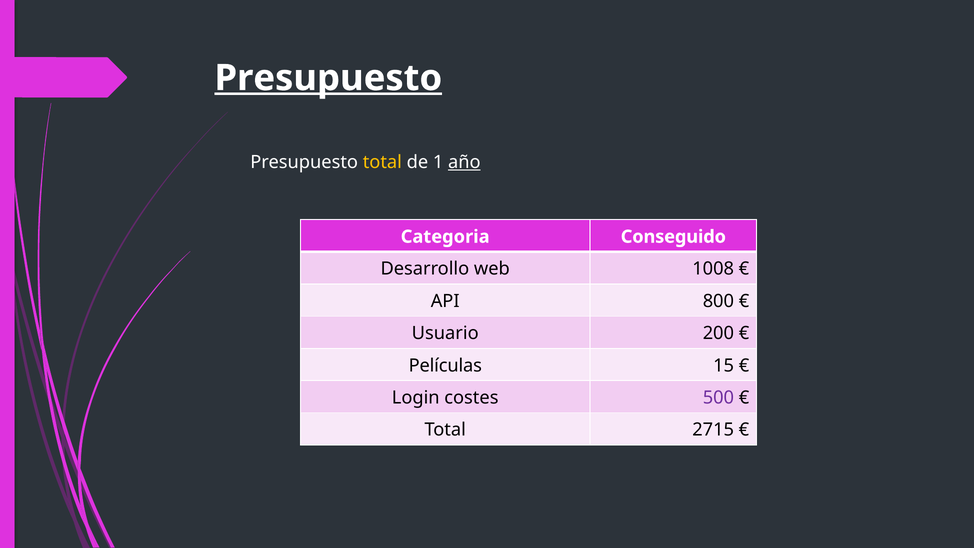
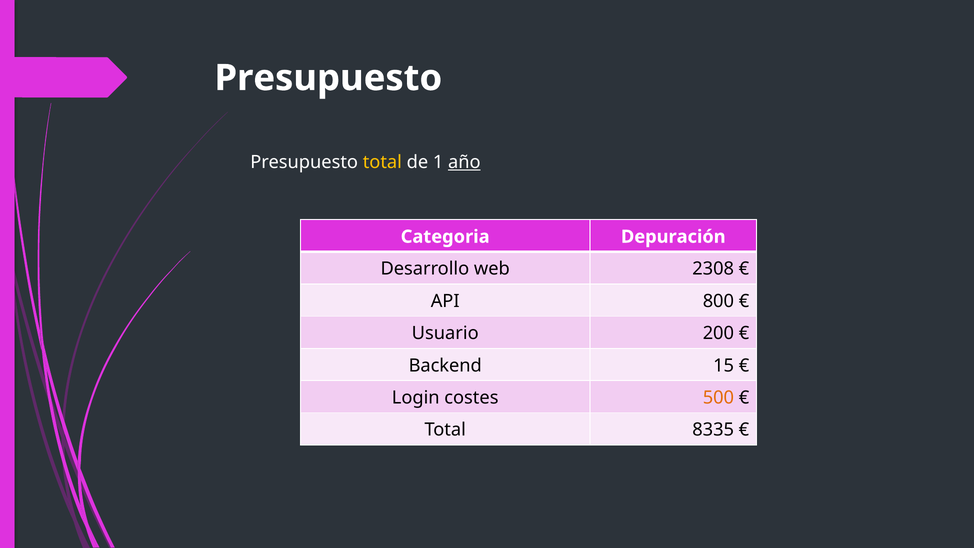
Presupuesto at (328, 78) underline: present -> none
Conseguido: Conseguido -> Depuración
1008: 1008 -> 2308
Películas: Películas -> Backend
500 colour: purple -> orange
2715: 2715 -> 8335
